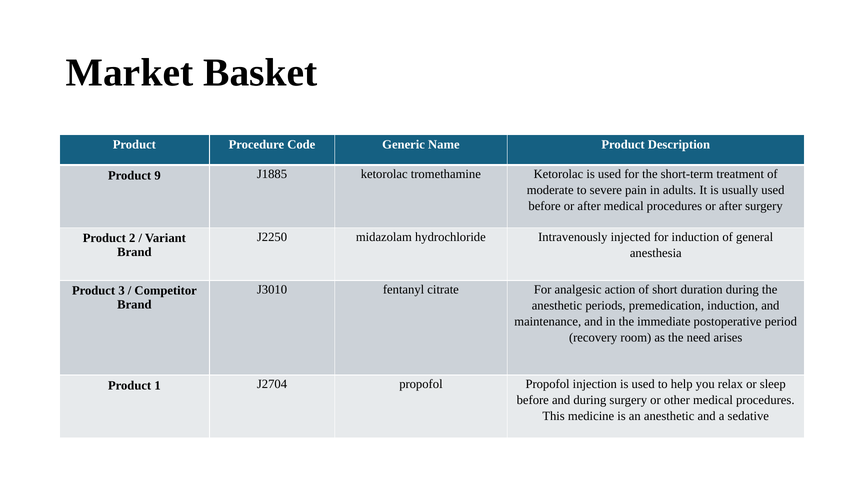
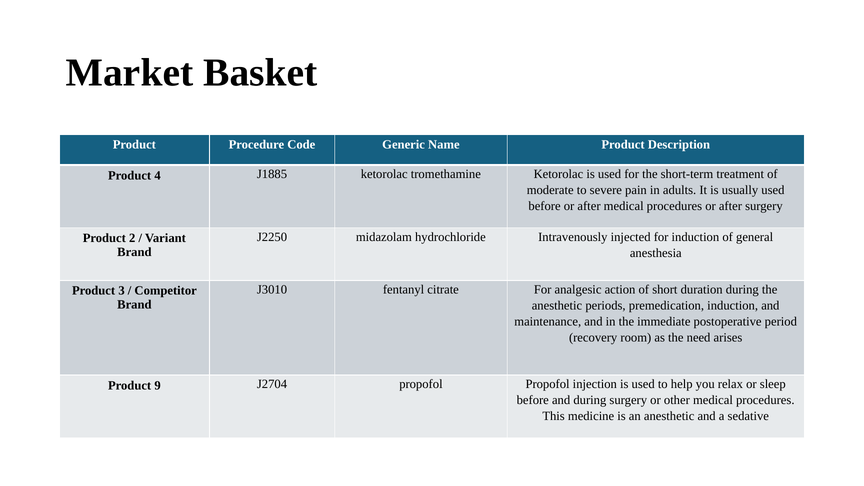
9: 9 -> 4
1: 1 -> 9
